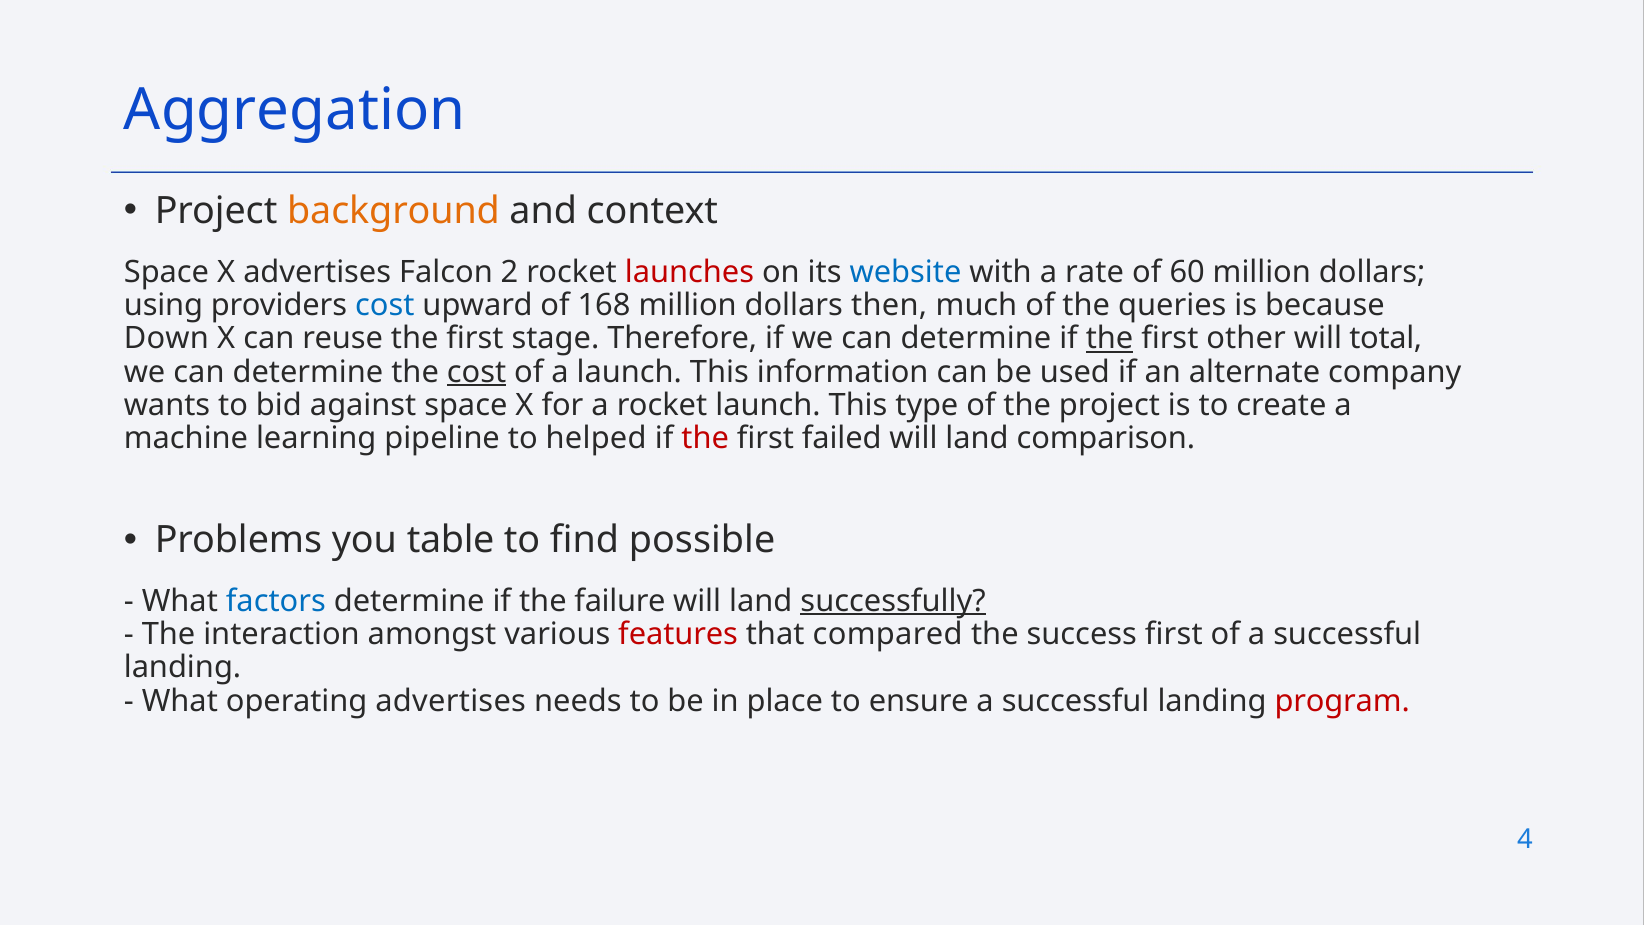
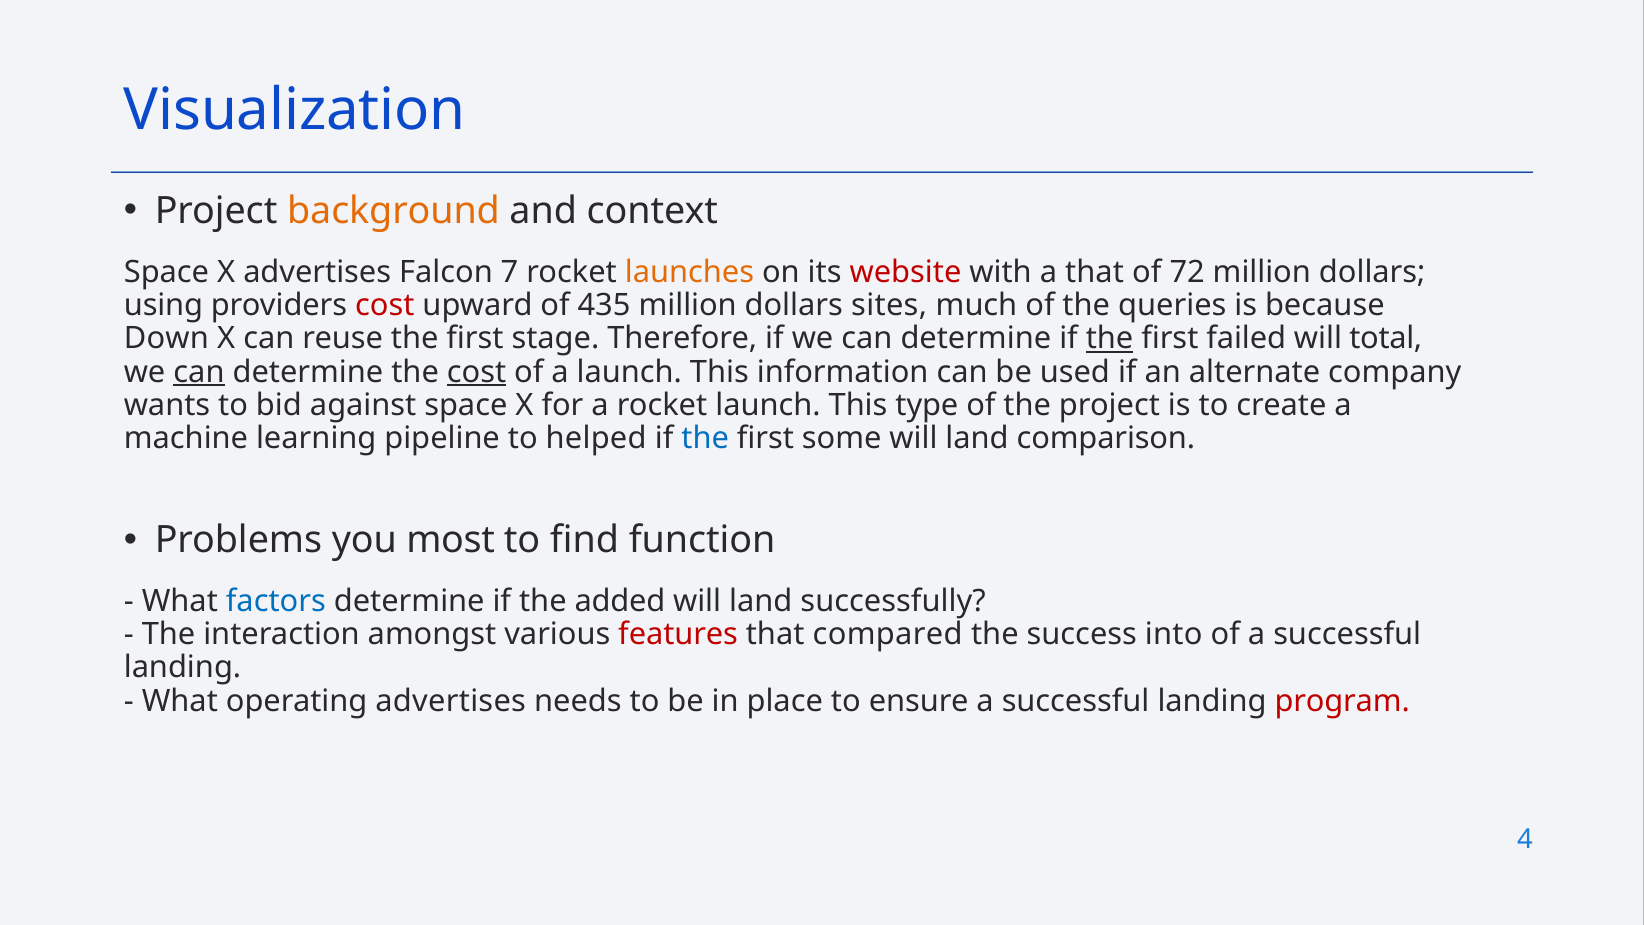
Aggregation: Aggregation -> Visualization
2: 2 -> 7
launches colour: red -> orange
website colour: blue -> red
a rate: rate -> that
60: 60 -> 72
cost at (385, 305) colour: blue -> red
168: 168 -> 435
then: then -> sites
other: other -> failed
can at (199, 372) underline: none -> present
the at (705, 438) colour: red -> blue
failed: failed -> some
table: table -> most
possible: possible -> function
failure: failure -> added
successfully underline: present -> none
success first: first -> into
